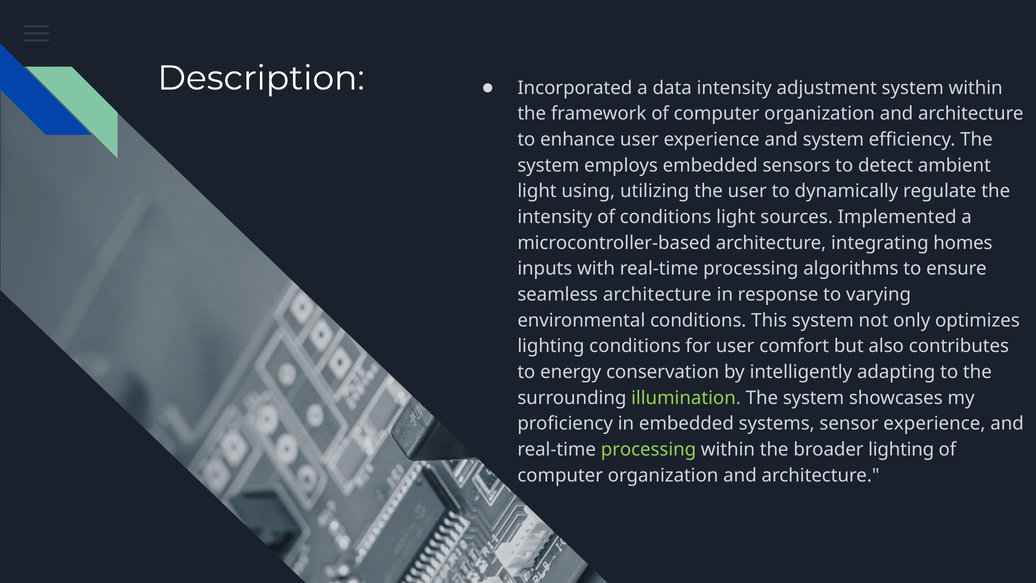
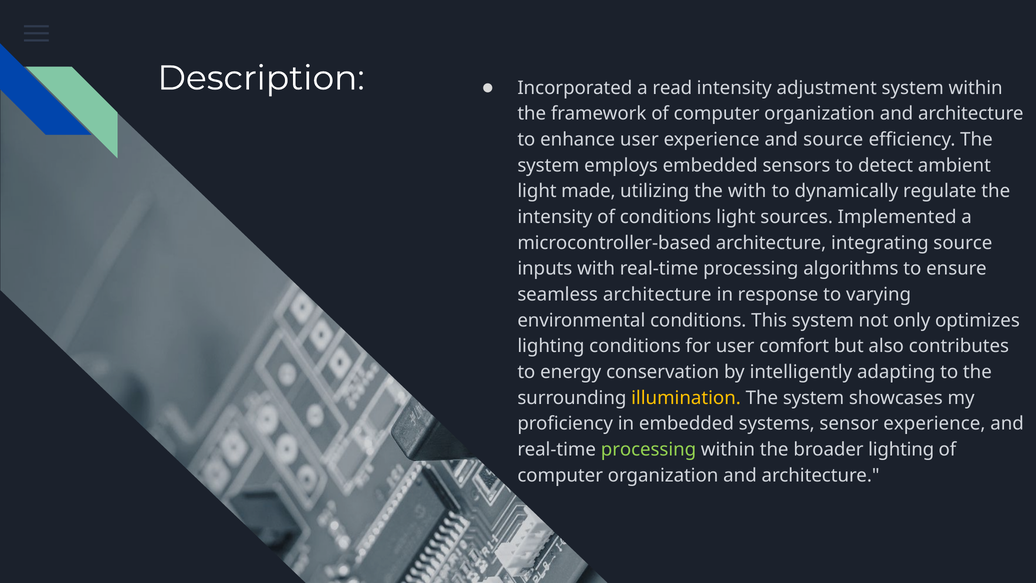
data: data -> read
and system: system -> source
using: using -> made
the user: user -> with
integrating homes: homes -> source
illumination colour: light green -> yellow
